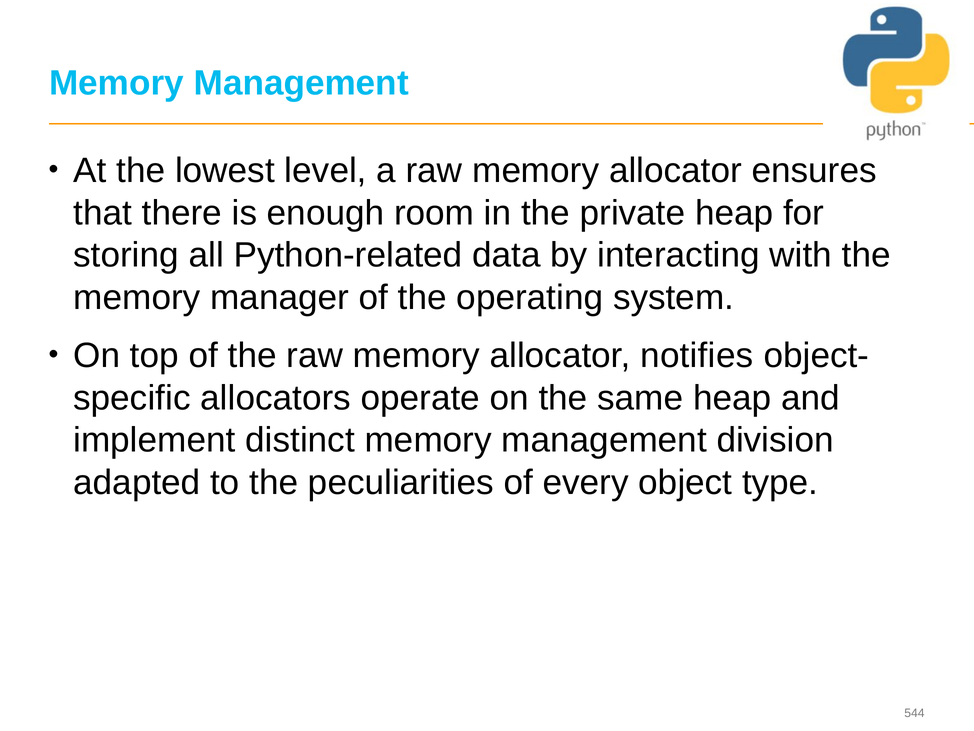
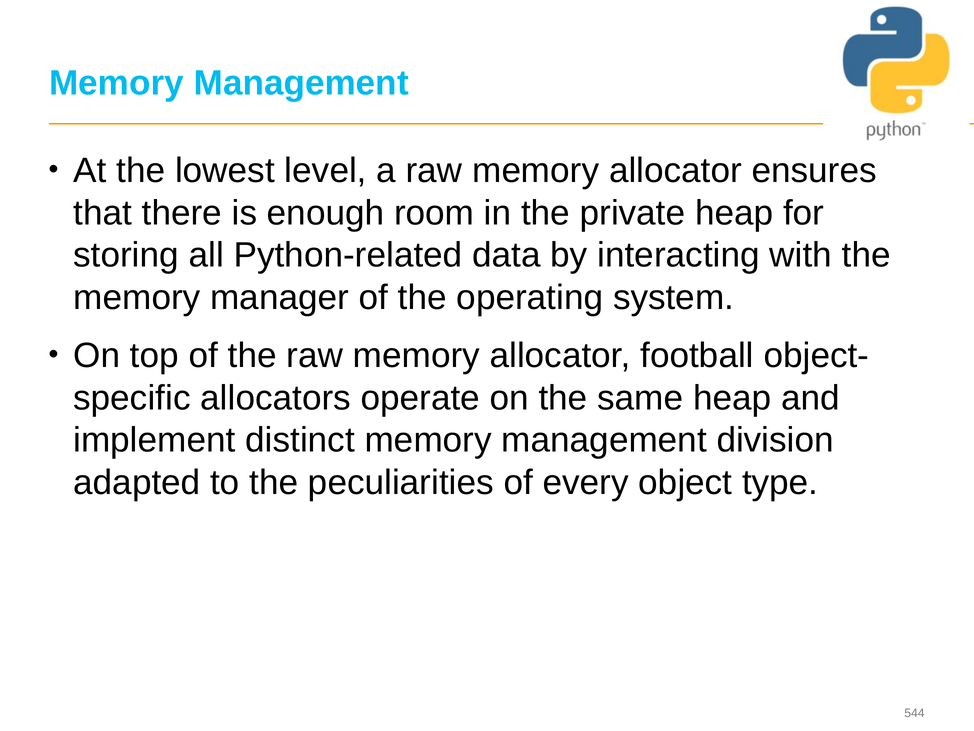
notifies: notifies -> football
